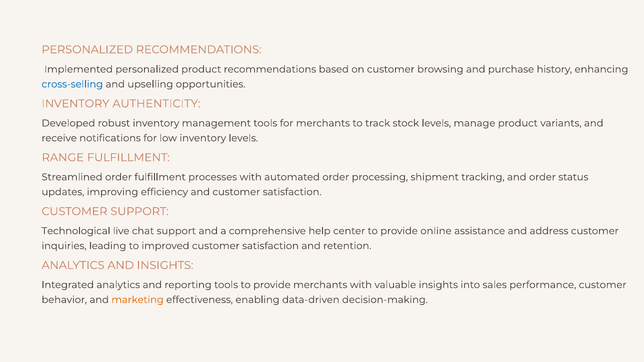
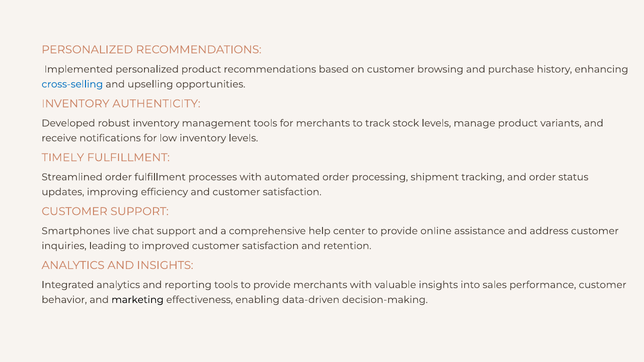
RANGE: RANGE -> TIMELY
Technological: Technological -> Smartphones
marketing colour: orange -> black
